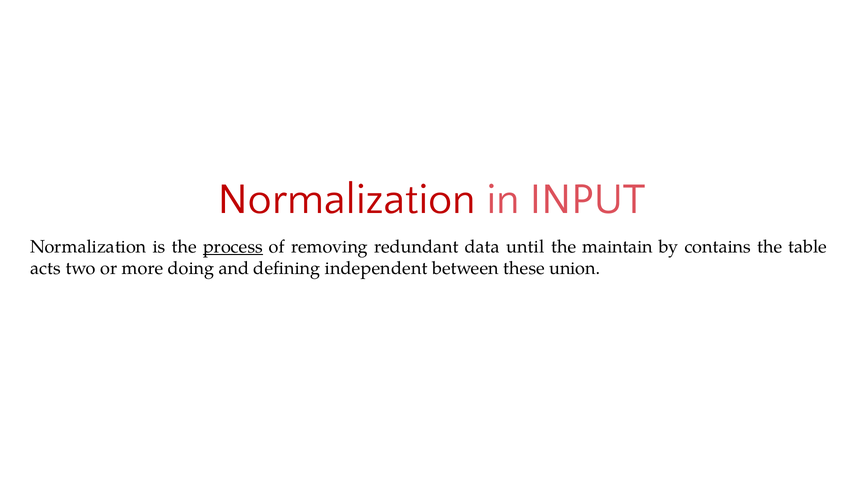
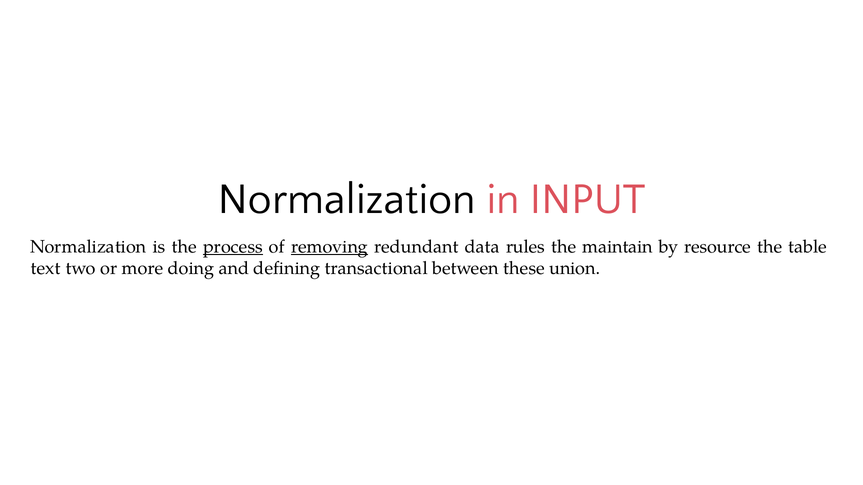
Normalization at (347, 199) colour: red -> black
removing underline: none -> present
until: until -> rules
contains: contains -> resource
acts: acts -> text
independent: independent -> transactional
